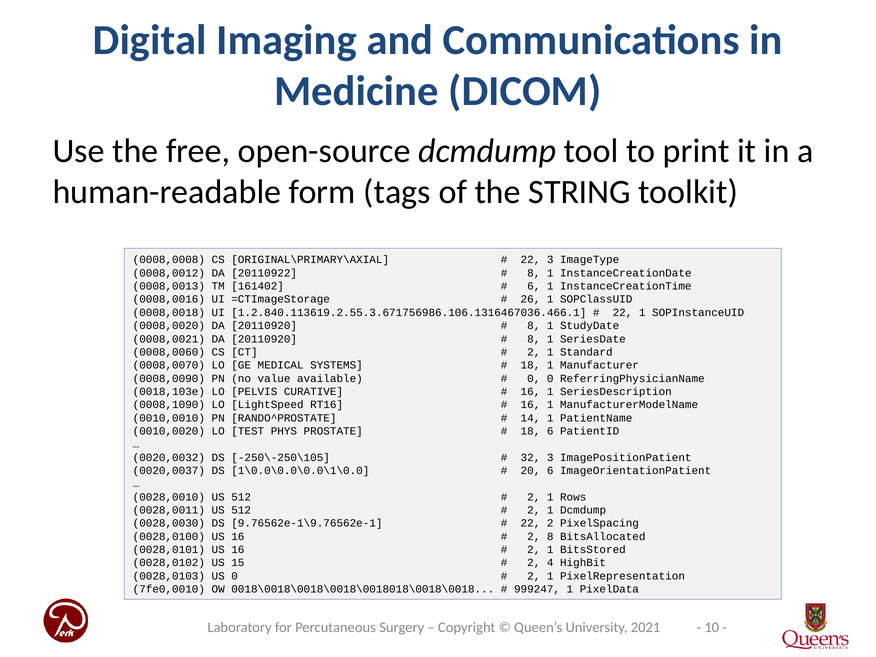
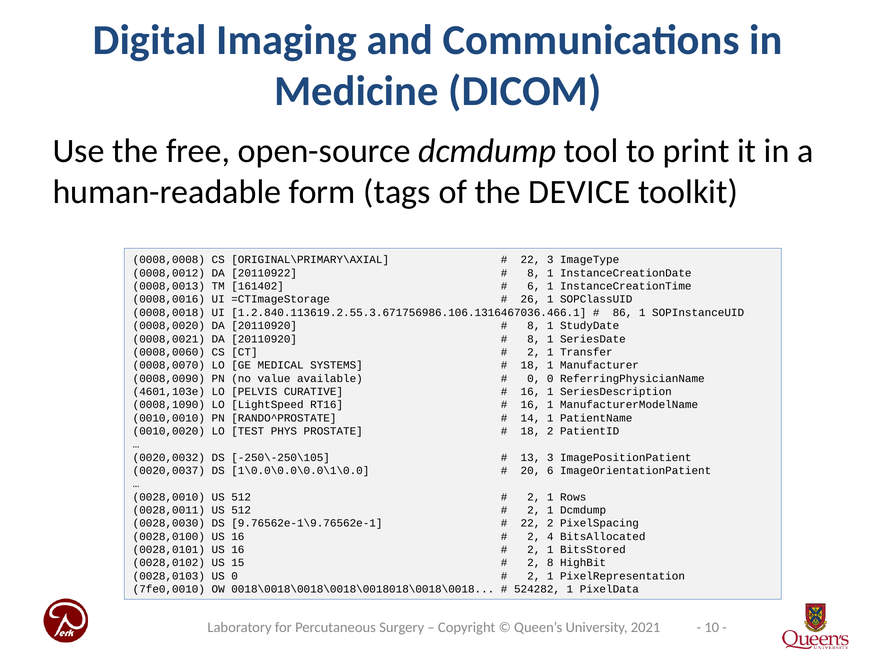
STRING: STRING -> DEVICE
22 at (623, 313): 22 -> 86
Standard: Standard -> Transfer
0018,103e: 0018,103e -> 4601,103e
18 6: 6 -> 2
32: 32 -> 13
2 8: 8 -> 4
2 4: 4 -> 8
999247: 999247 -> 524282
